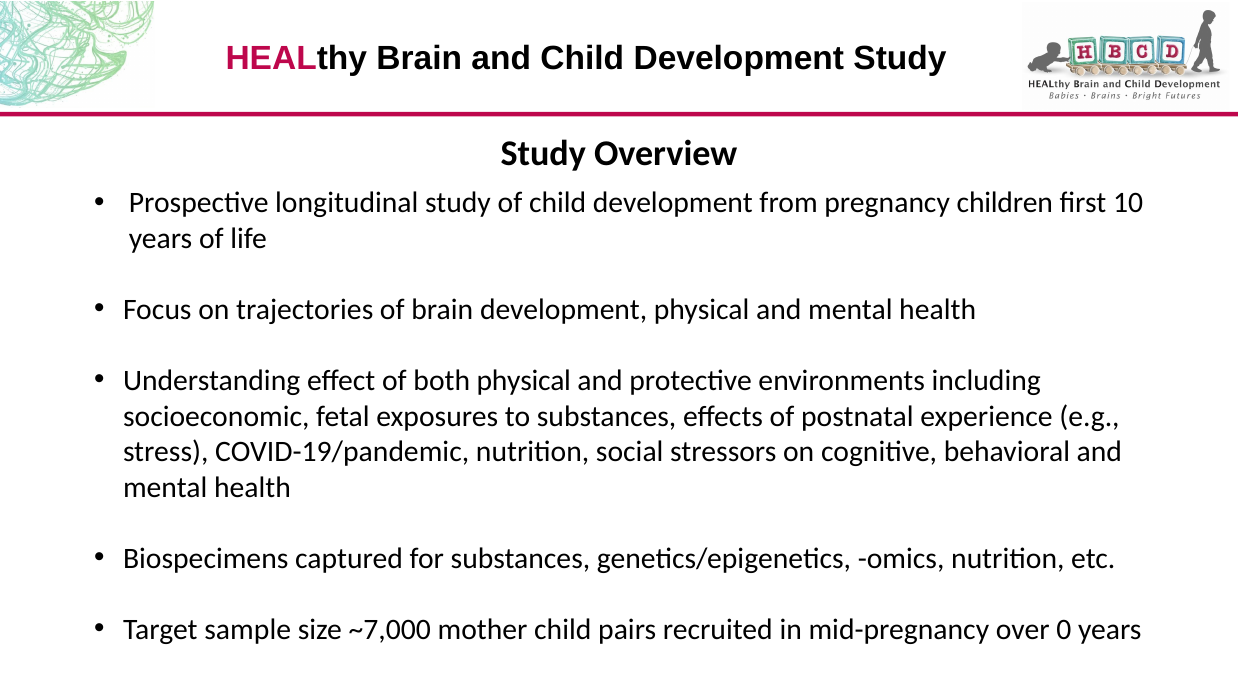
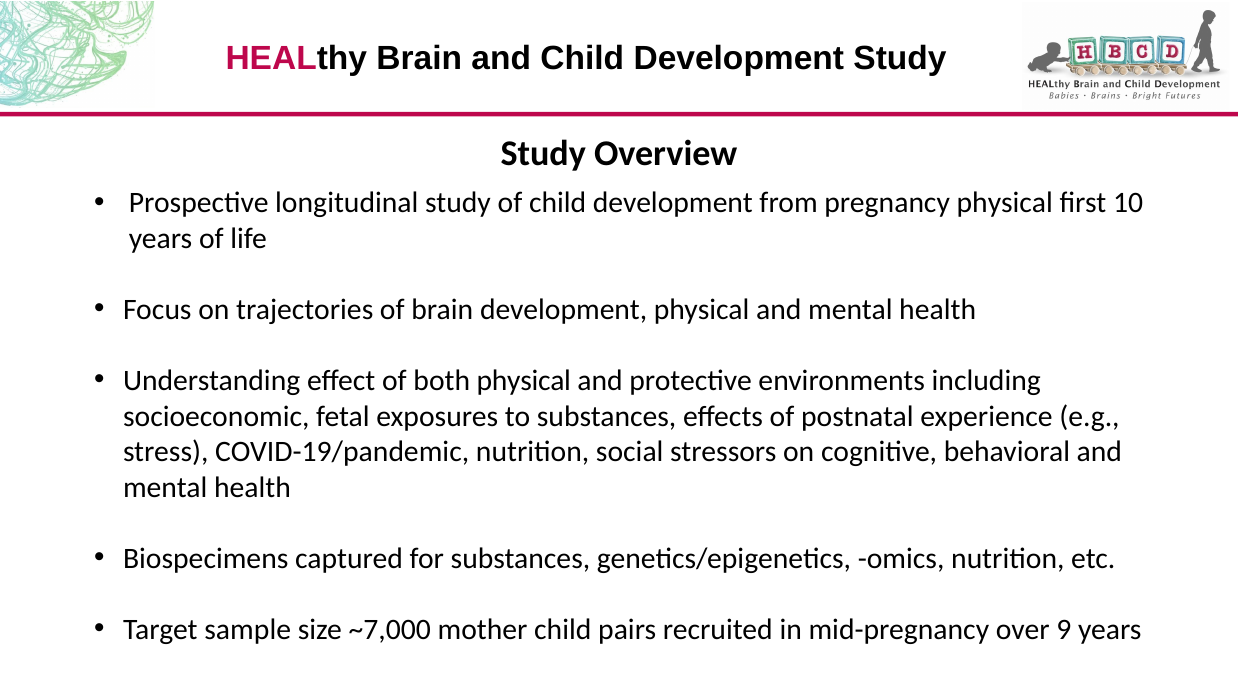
pregnancy children: children -> physical
0: 0 -> 9
